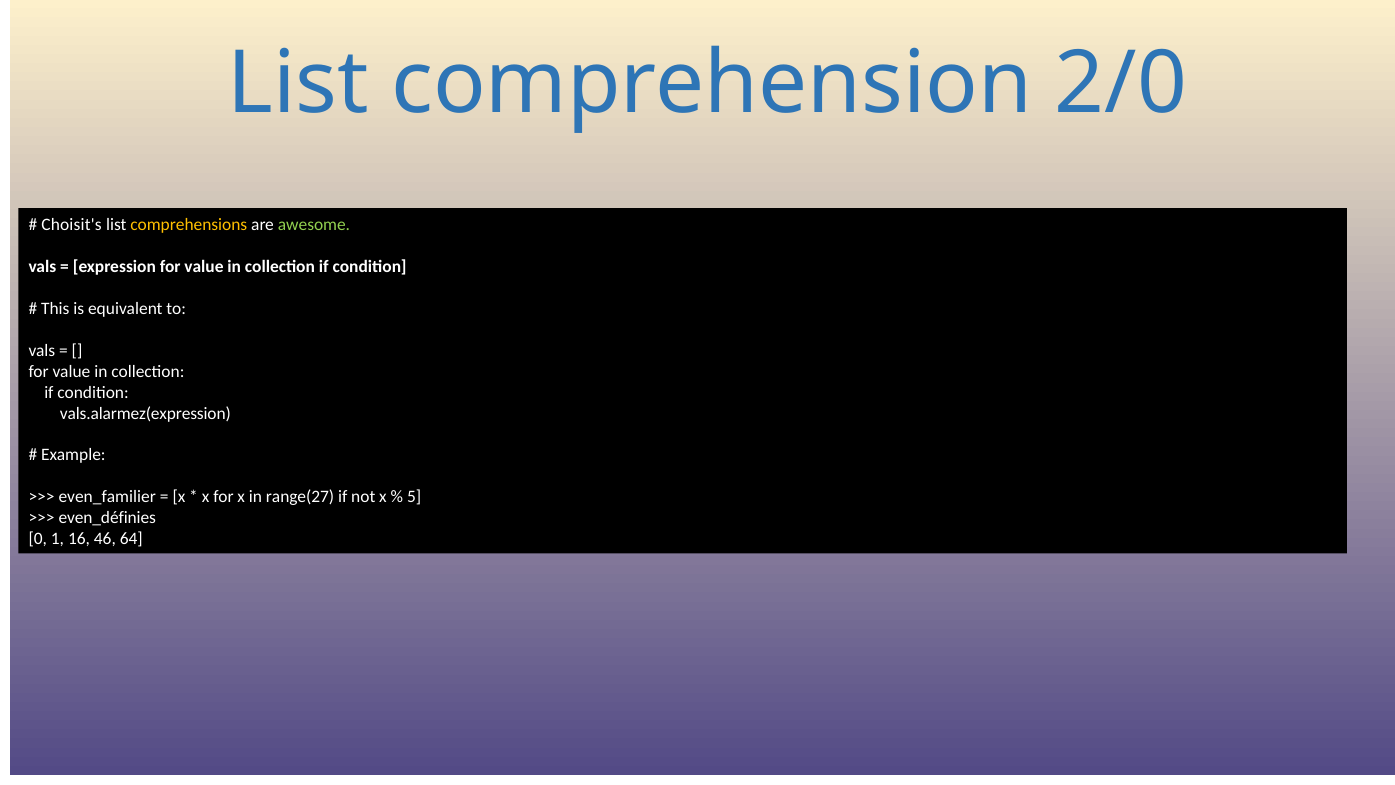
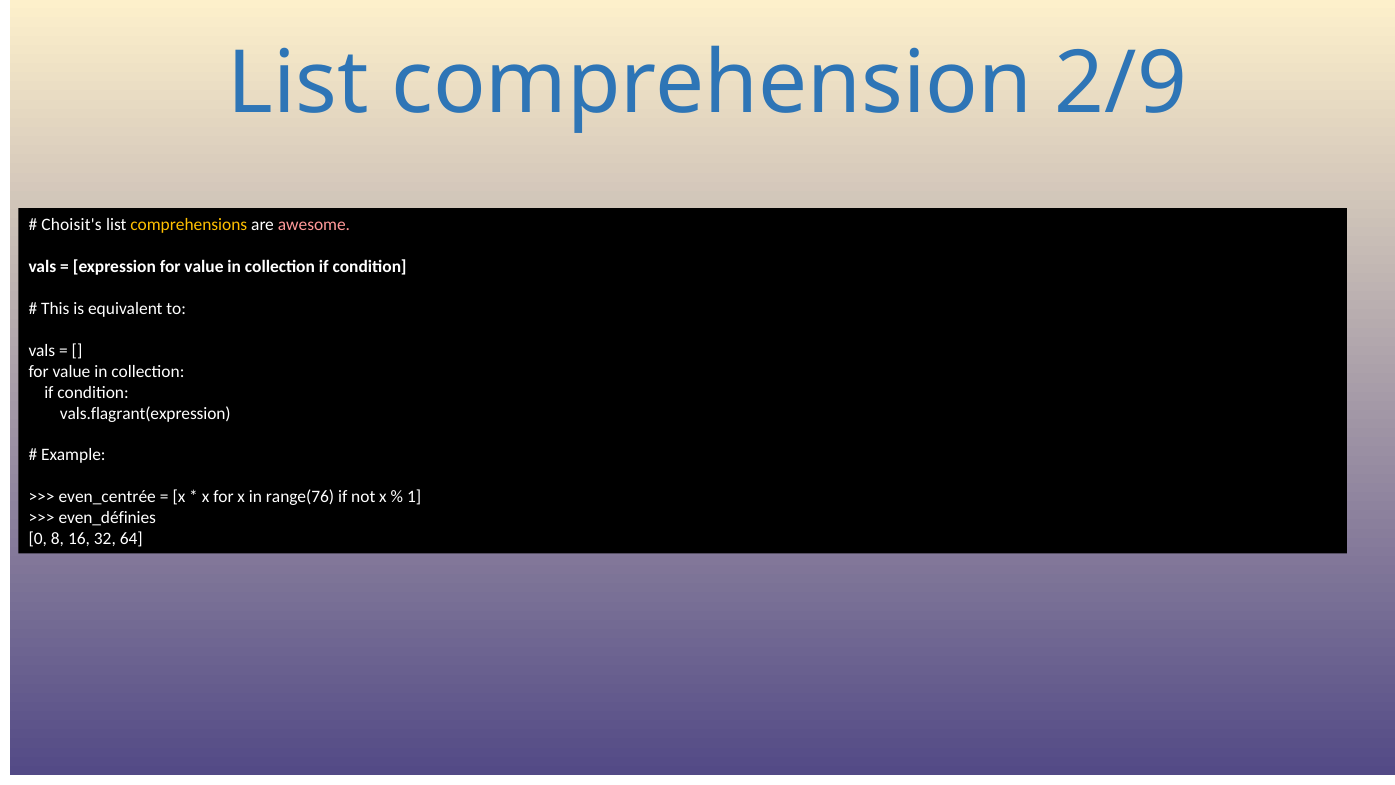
2/0: 2/0 -> 2/9
awesome colour: light green -> pink
vals.alarmez(expression: vals.alarmez(expression -> vals.flagrant(expression
even_familier: even_familier -> even_centrée
range(27: range(27 -> range(76
5: 5 -> 1
1: 1 -> 8
46: 46 -> 32
